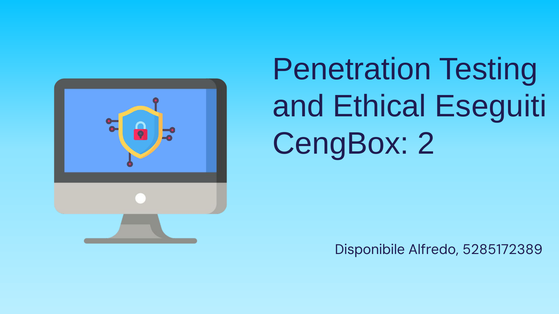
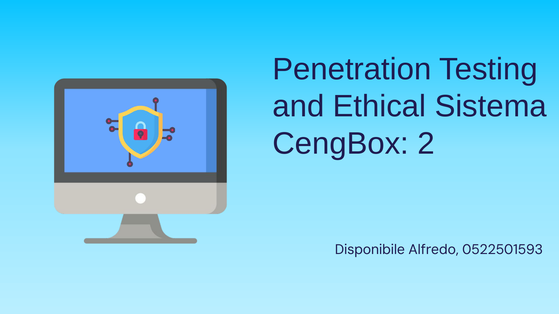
Eseguiti: Eseguiti -> Sistema
5285172389: 5285172389 -> 0522501593
